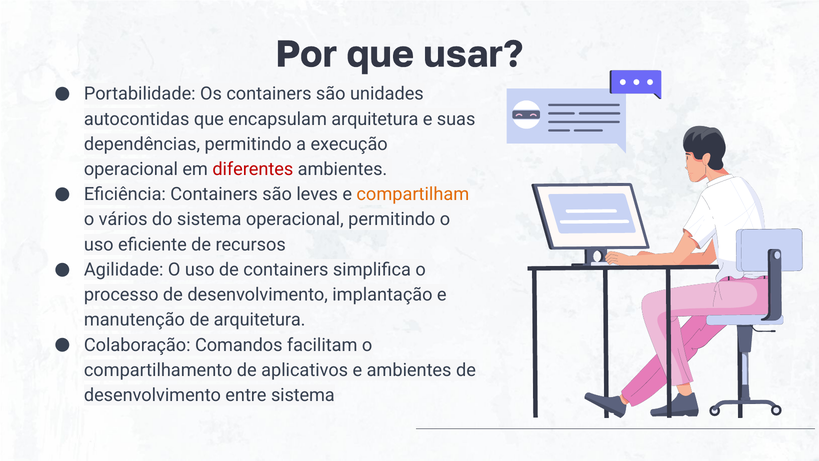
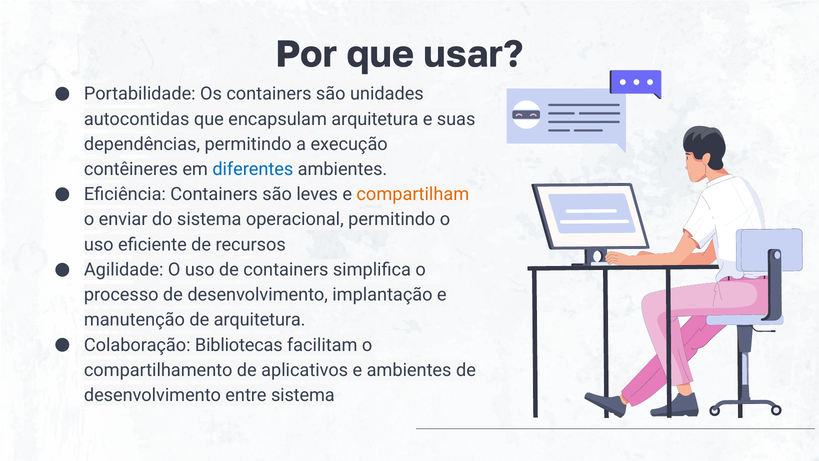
operacional at (131, 169): operacional -> contêineres
diferentes colour: red -> blue
vários: vários -> enviar
Comandos: Comandos -> Bibliotecas
